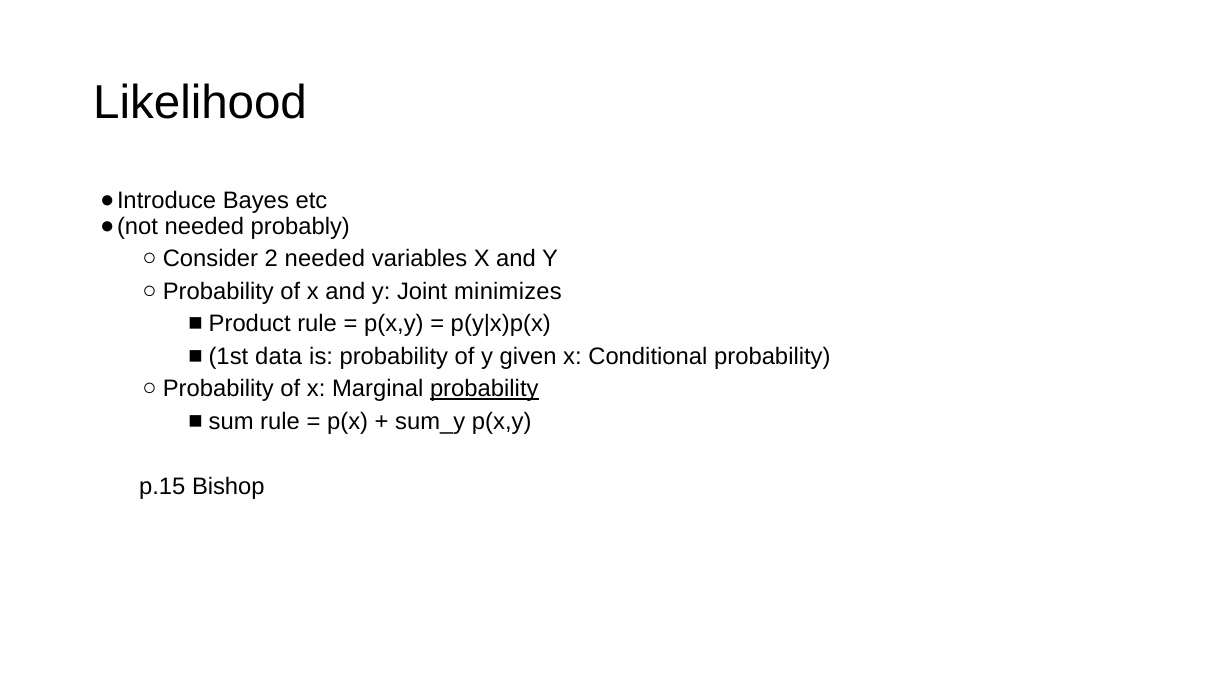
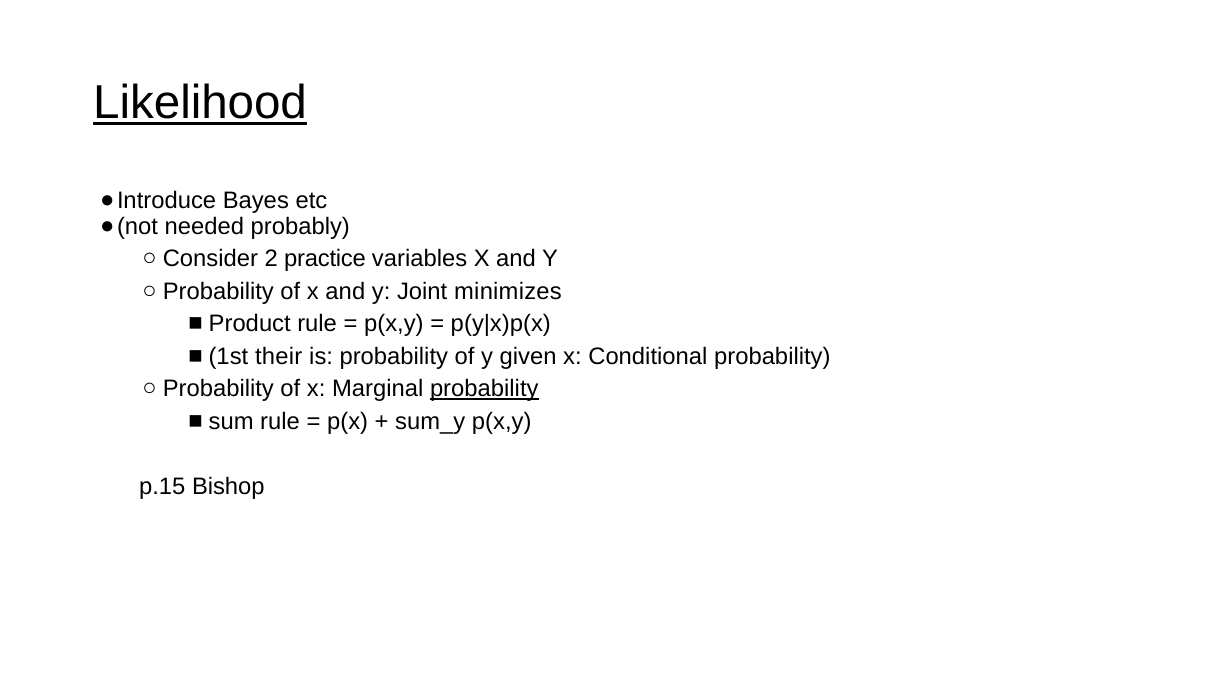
Likelihood underline: none -> present
2 needed: needed -> practice
data: data -> their
